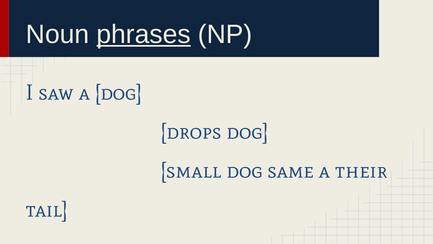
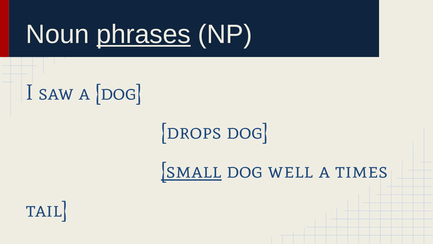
small underline: none -> present
same: same -> well
their: their -> times
